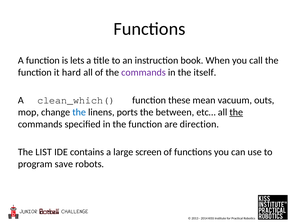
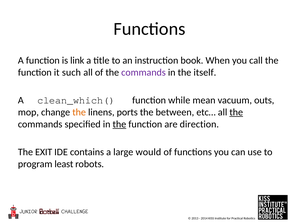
lets: lets -> link
hard: hard -> such
these: these -> while
the at (79, 112) colour: blue -> orange
the at (119, 124) underline: none -> present
LIST: LIST -> EXIT
screen: screen -> would
save: save -> least
